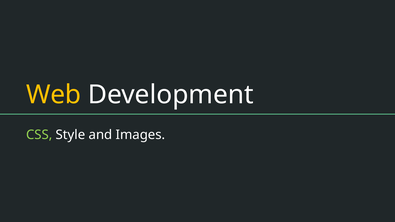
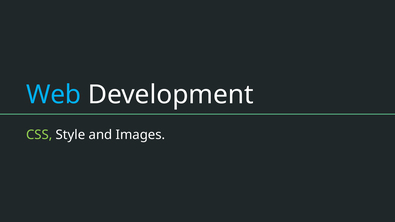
Web colour: yellow -> light blue
